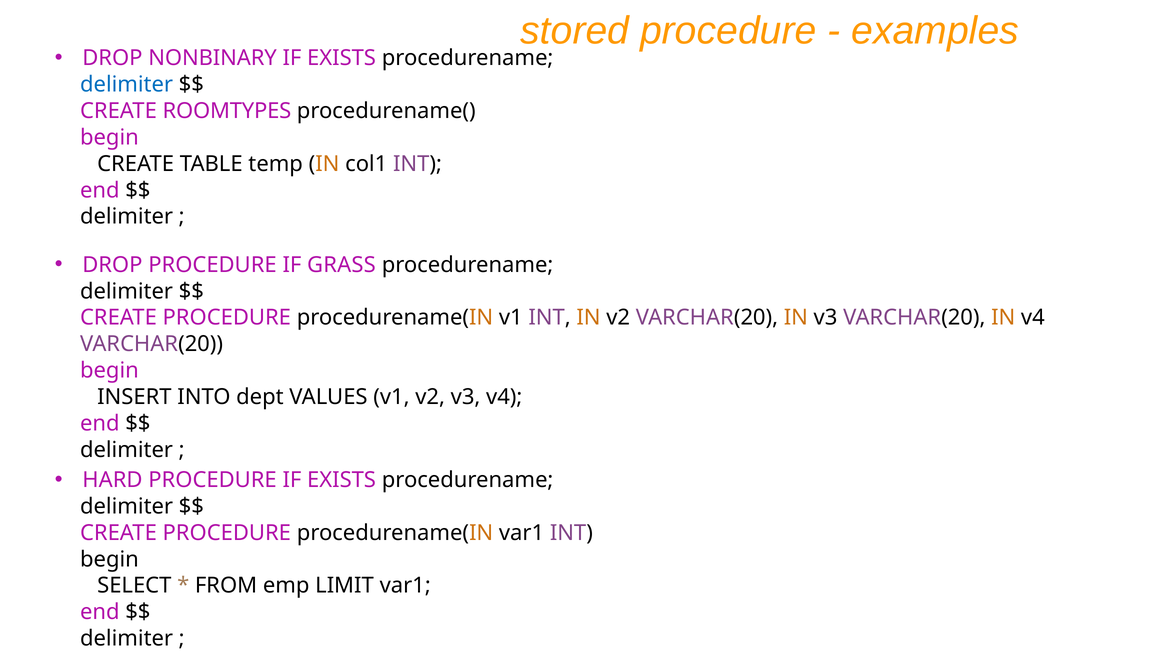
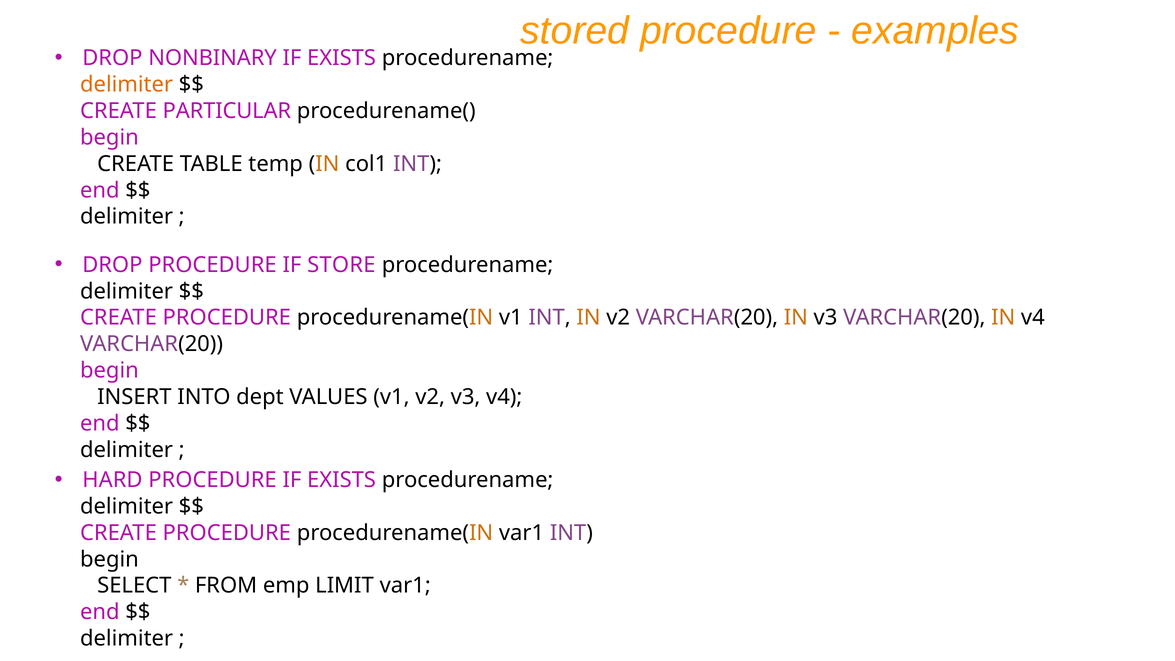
delimiter at (127, 84) colour: blue -> orange
ROOMTYPES: ROOMTYPES -> PARTICULAR
GRASS: GRASS -> STORE
